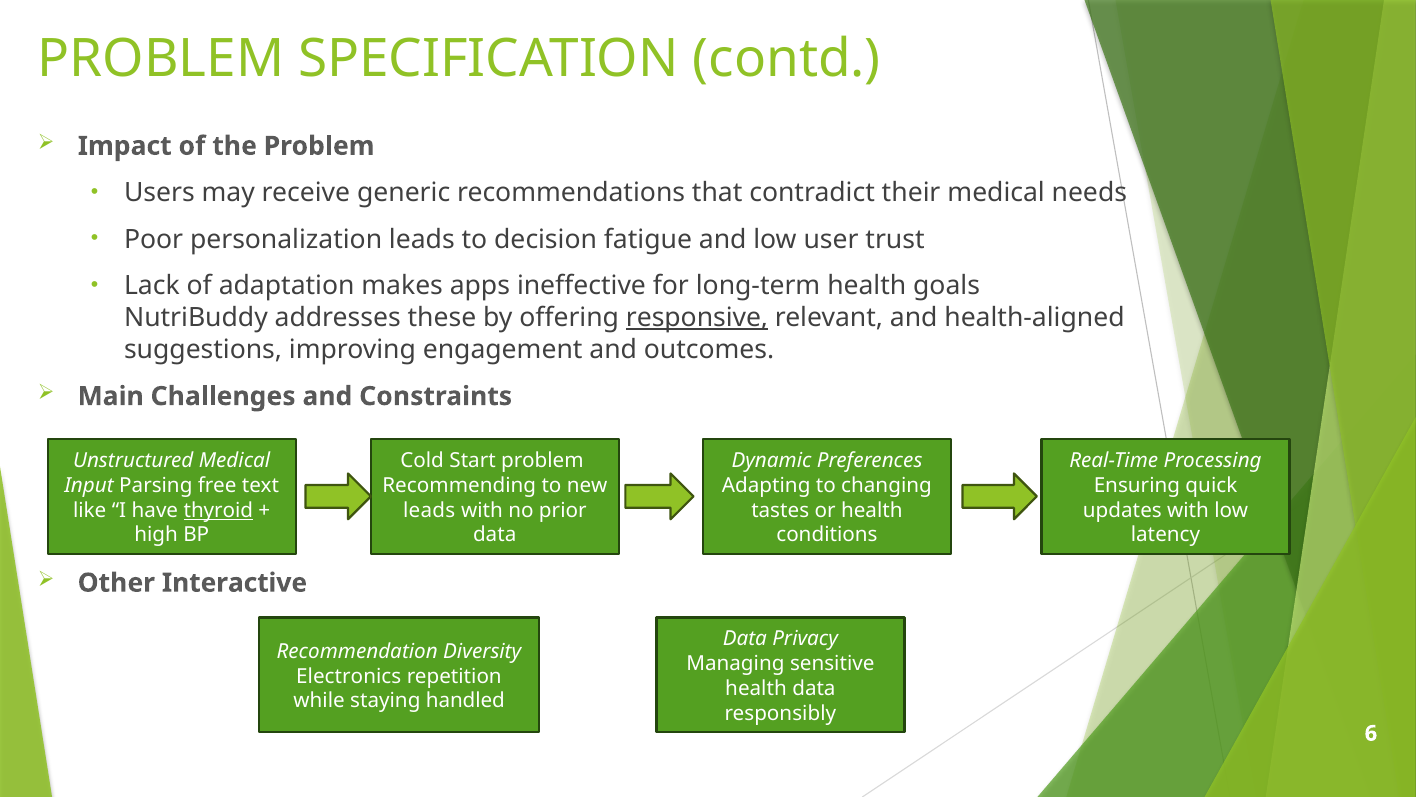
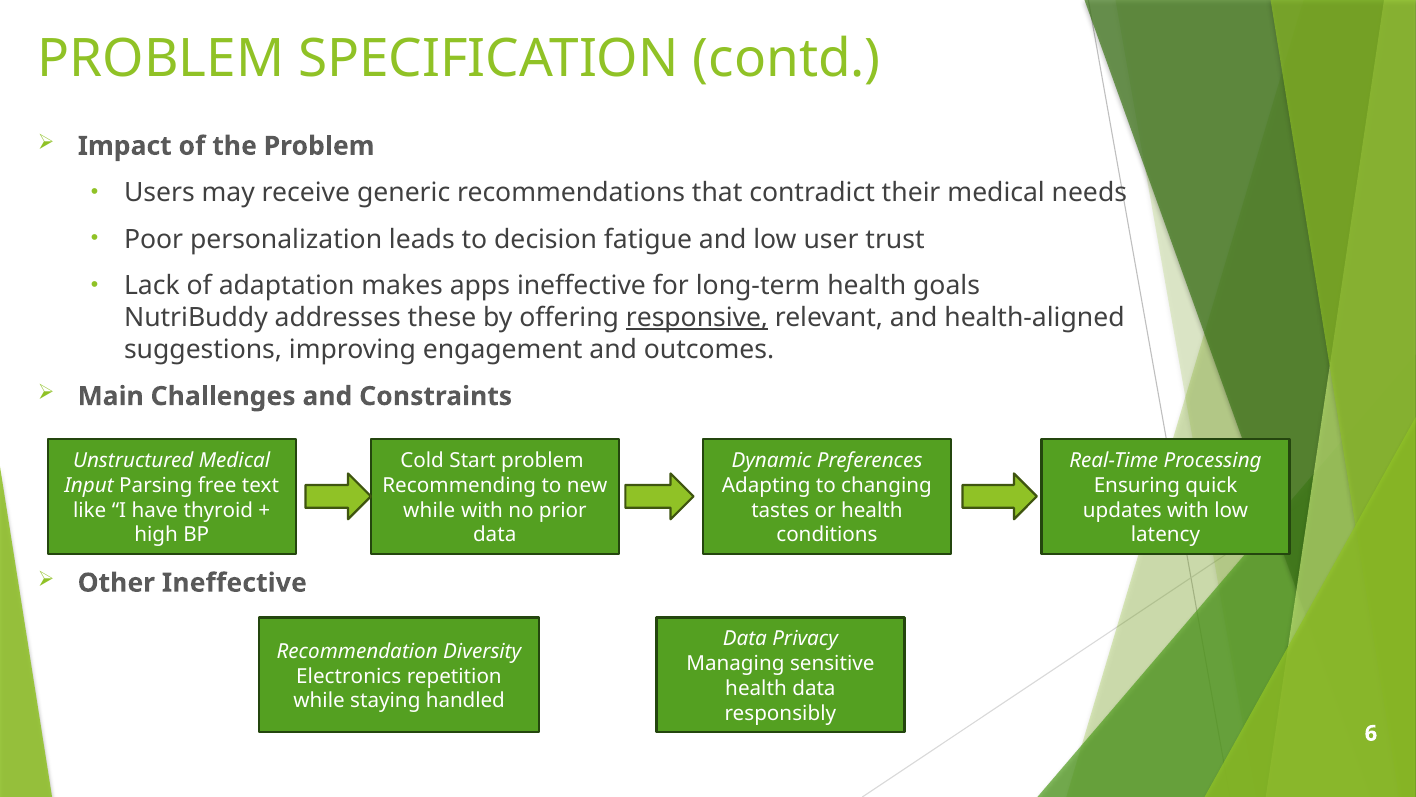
thyroid underline: present -> none
leads at (429, 510): leads -> while
Other Interactive: Interactive -> Ineffective
